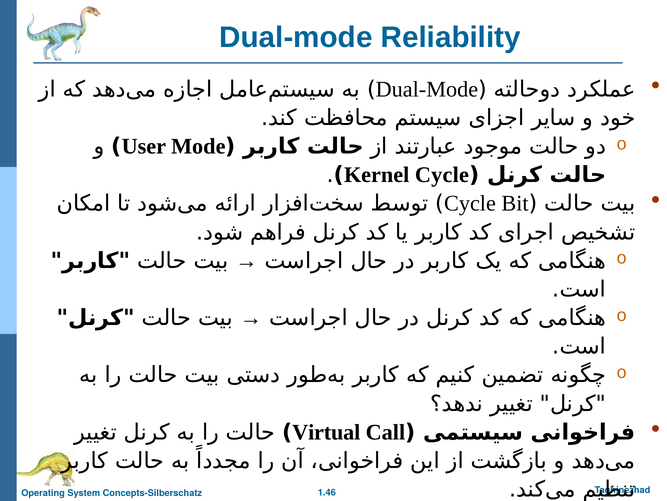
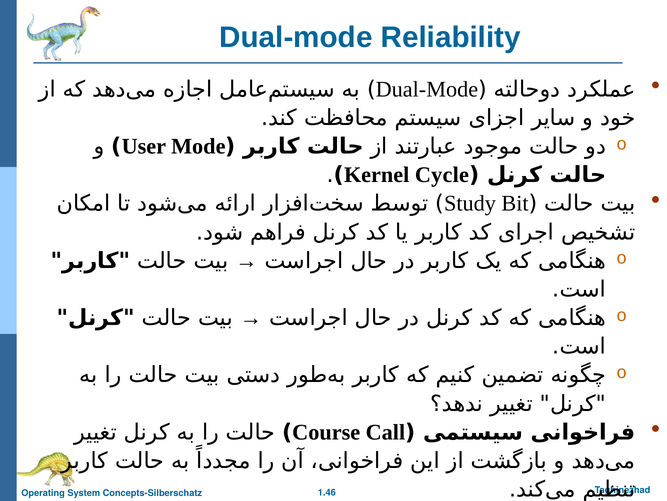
Cycle at (470, 203): Cycle -> Study
Virtual: Virtual -> Course
